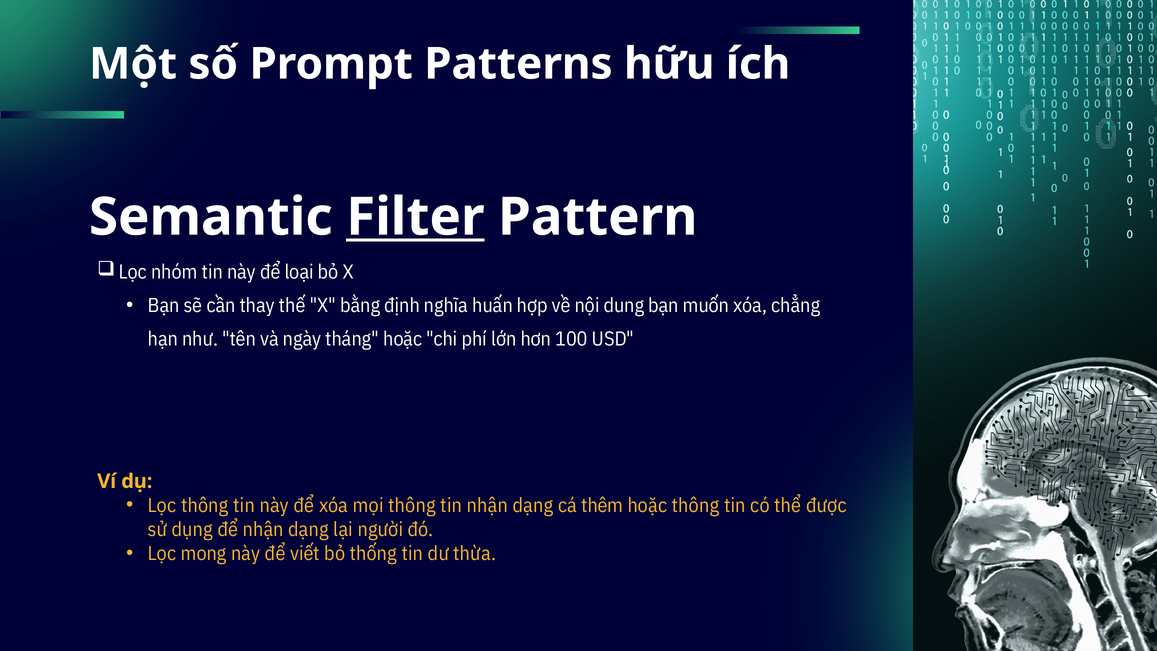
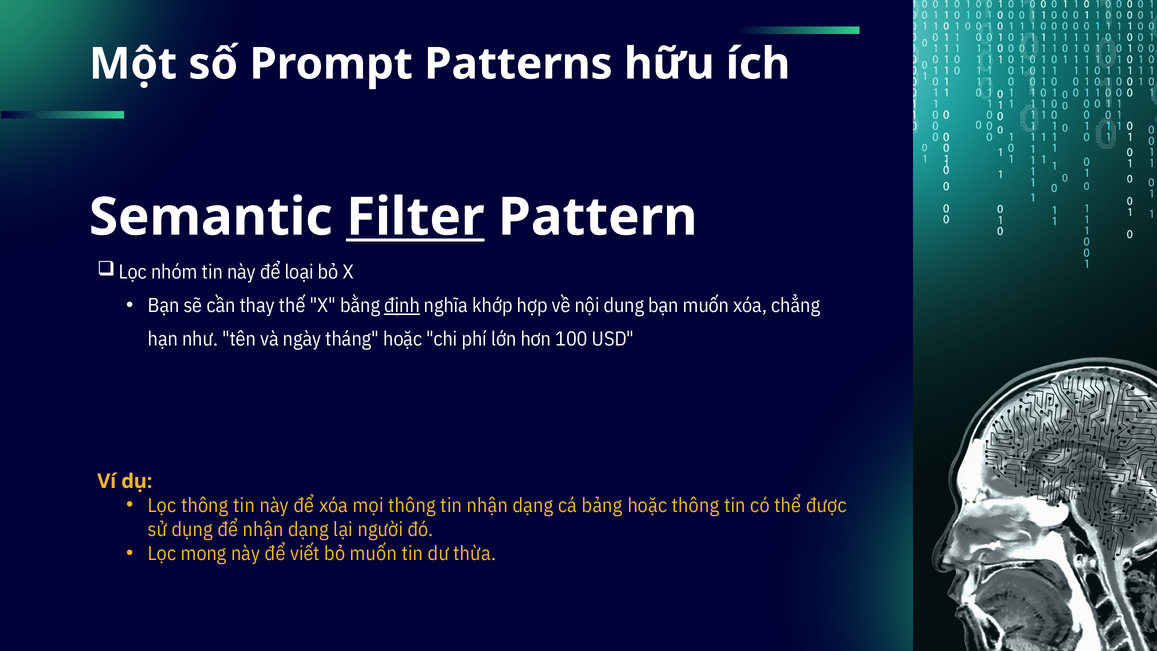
định underline: none -> present
huấn: huấn -> khớp
thêm: thêm -> bảng
bỏ thống: thống -> muốn
